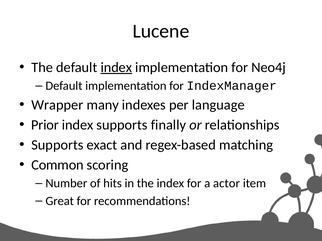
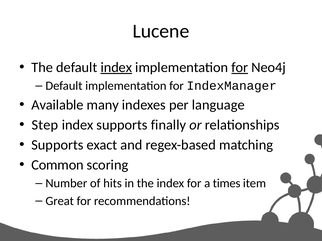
for at (240, 68) underline: none -> present
Wrapper: Wrapper -> Available
Prior: Prior -> Step
actor: actor -> times
